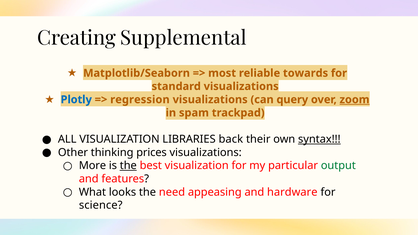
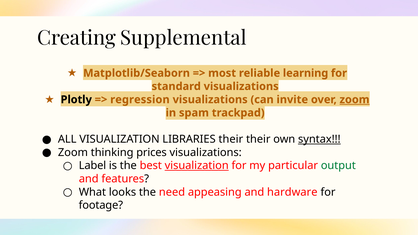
towards: towards -> learning
Plotly colour: blue -> black
query: query -> invite
LIBRARIES back: back -> their
Other at (73, 153): Other -> Zoom
More: More -> Label
the at (128, 166) underline: present -> none
visualization at (197, 166) underline: none -> present
science: science -> footage
